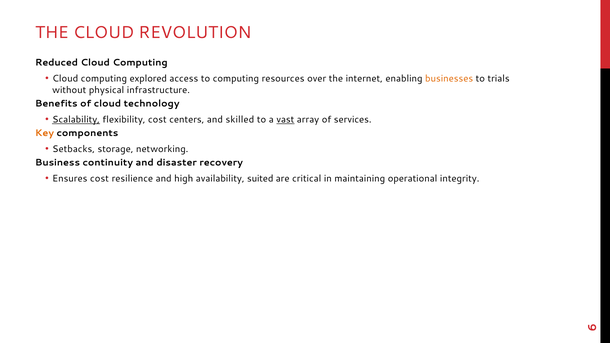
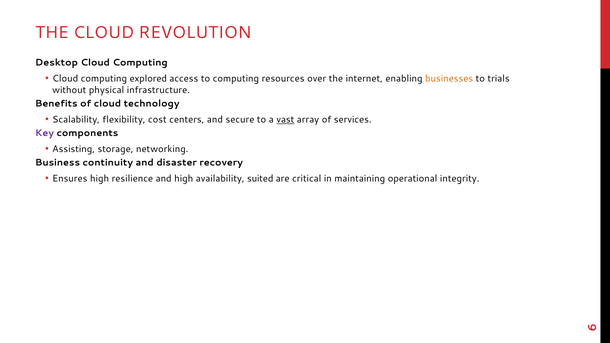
Reduced: Reduced -> Desktop
Scalability underline: present -> none
skilled: skilled -> secure
Key colour: orange -> purple
Setbacks: Setbacks -> Assisting
Ensures cost: cost -> high
